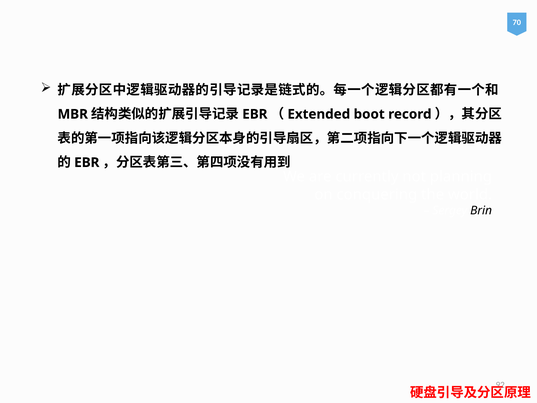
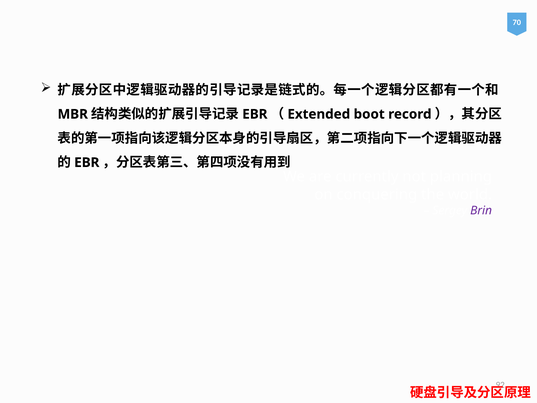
Brin colour: black -> purple
